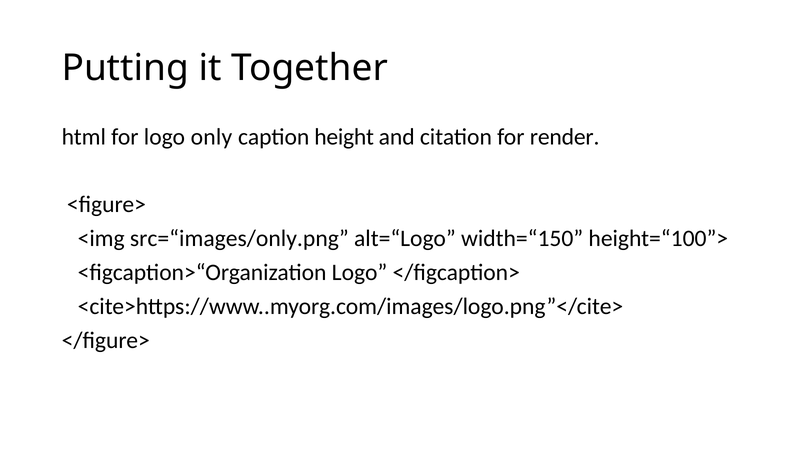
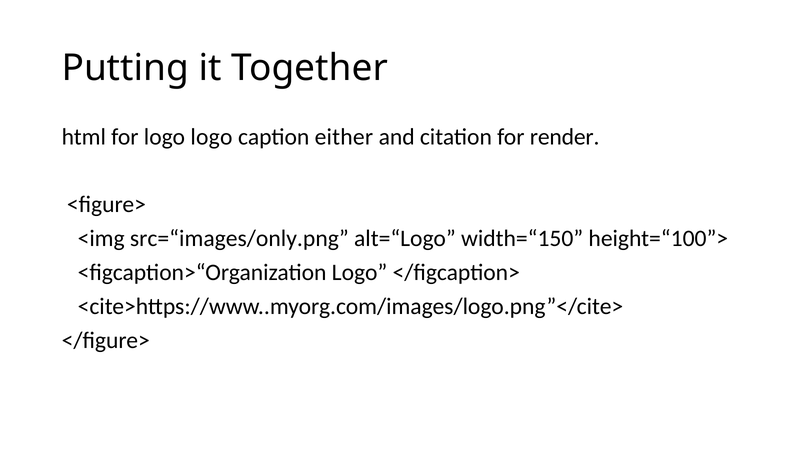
logo only: only -> logo
height: height -> either
